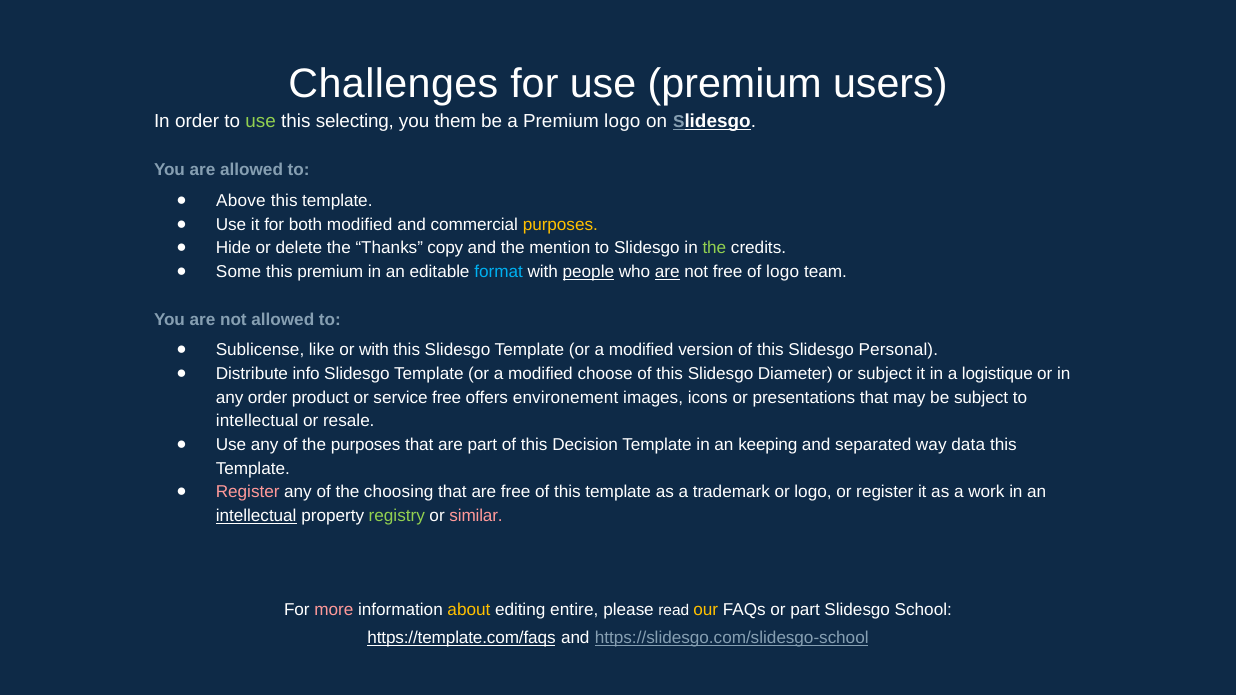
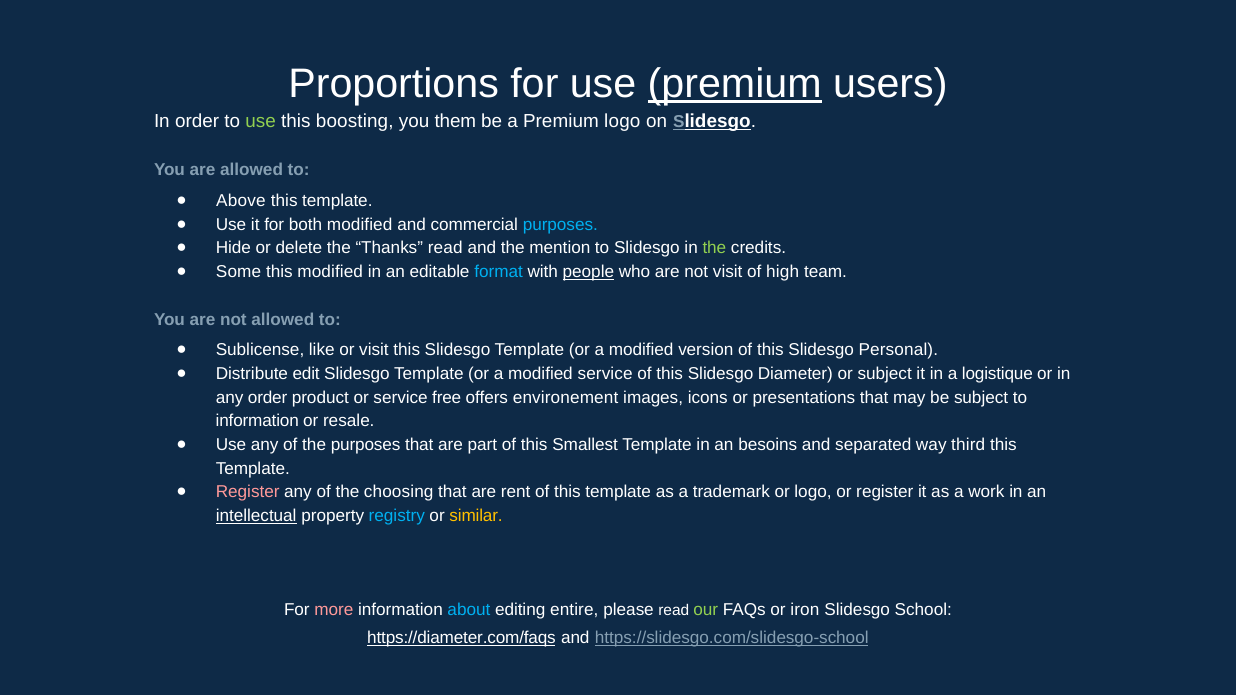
Challenges: Challenges -> Proportions
premium at (735, 84) underline: none -> present
selecting: selecting -> boosting
purposes at (560, 225) colour: yellow -> light blue
Thanks copy: copy -> read
this premium: premium -> modified
are at (667, 272) underline: present -> none
not free: free -> visit
of logo: logo -> high
or with: with -> visit
info: info -> edit
modified choose: choose -> service
intellectual at (257, 421): intellectual -> information
Decision: Decision -> Smallest
keeping: keeping -> besoins
data: data -> third
are free: free -> rent
registry colour: light green -> light blue
similar colour: pink -> yellow
about colour: yellow -> light blue
our colour: yellow -> light green
or part: part -> iron
https://template.com/faqs: https://template.com/faqs -> https://diameter.com/faqs
